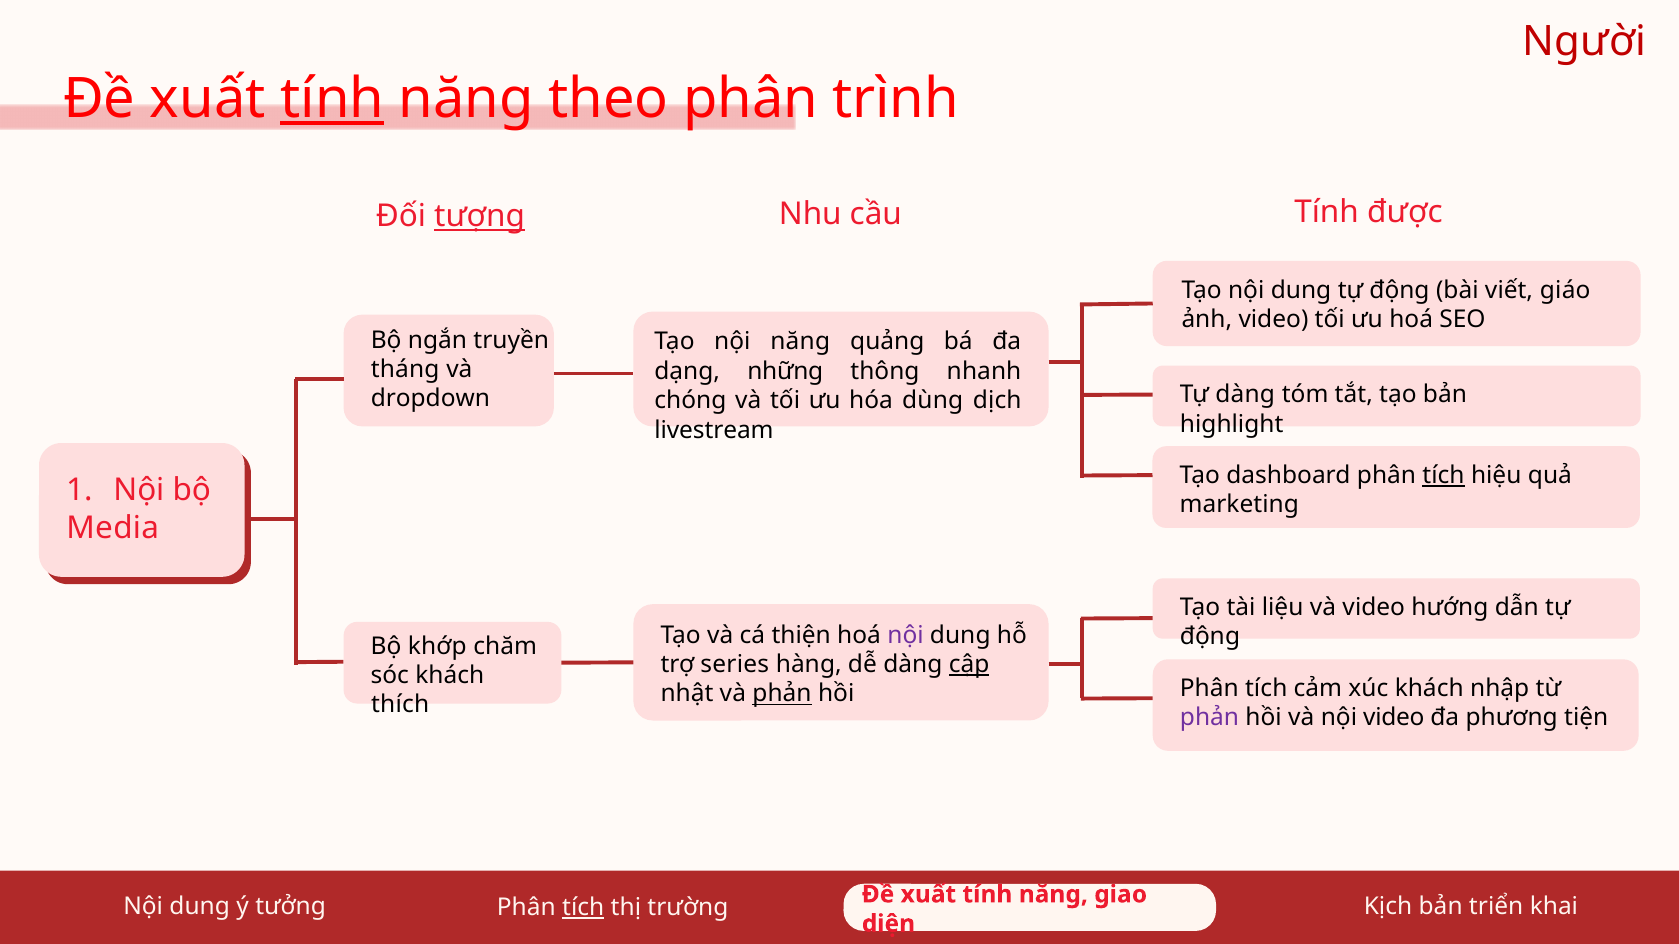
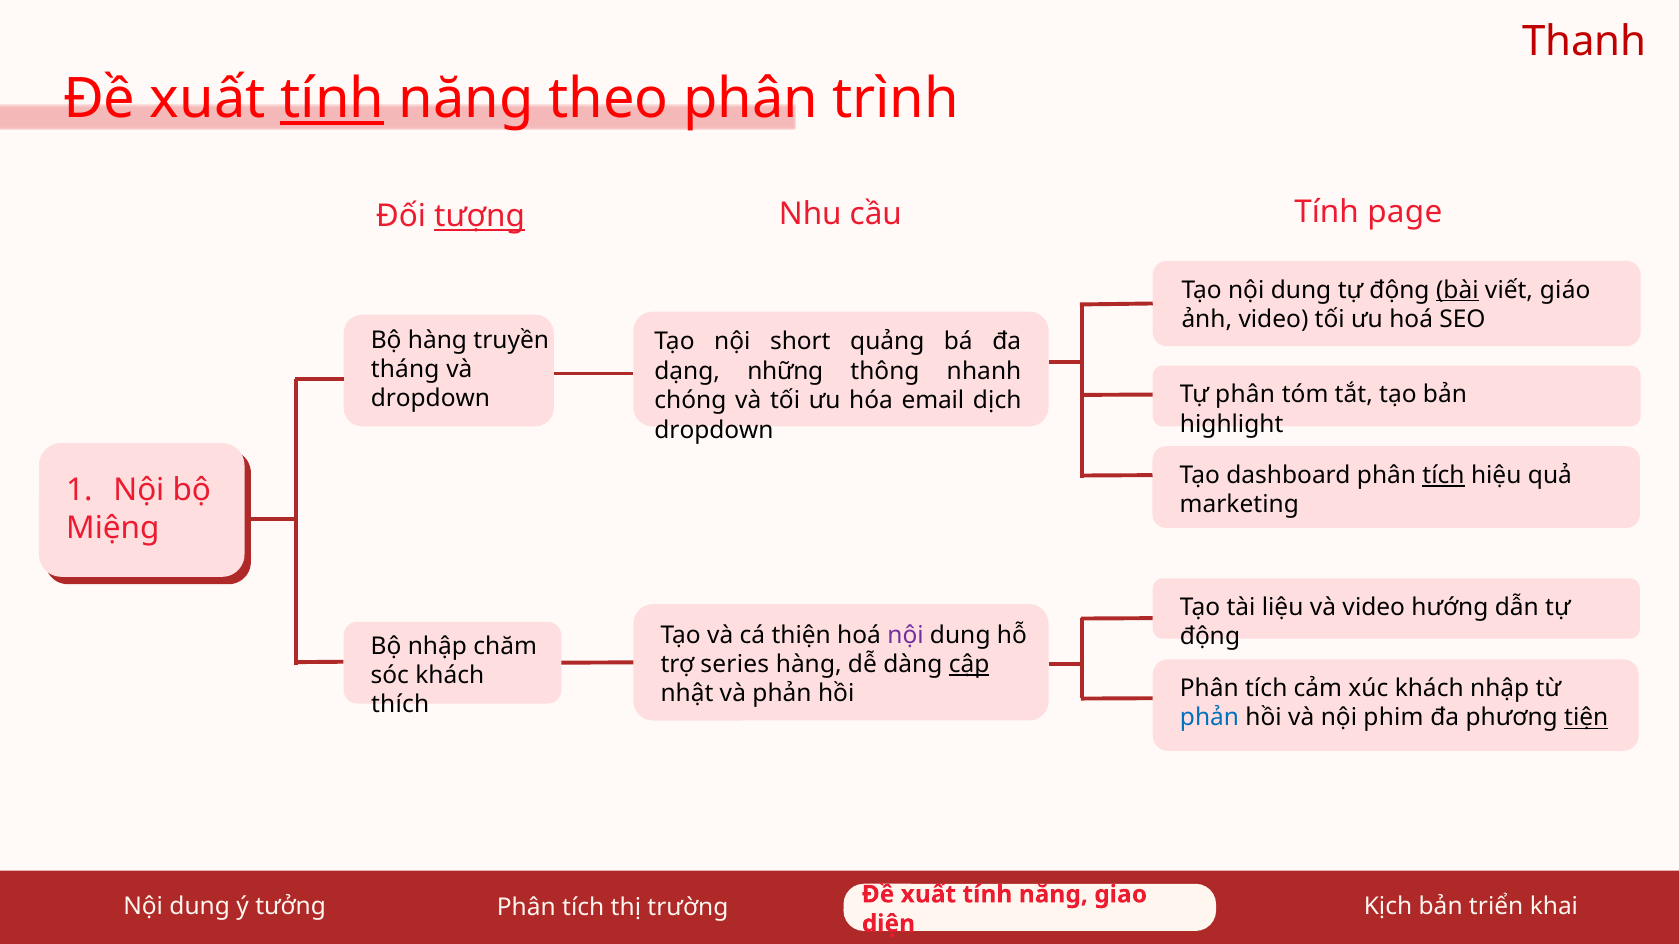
Người: Người -> Thanh
được: được -> page
bài underline: none -> present
Bộ ngắn: ngắn -> hàng
nội năng: năng -> short
Tự dàng: dàng -> phân
dùng: dùng -> email
livestream at (714, 430): livestream -> dropdown
Media: Media -> Miệng
Bộ khớp: khớp -> nhập
phản at (782, 694) underline: present -> none
phản at (1209, 718) colour: purple -> blue
nội video: video -> phim
tiện underline: none -> present
tích at (583, 908) underline: present -> none
